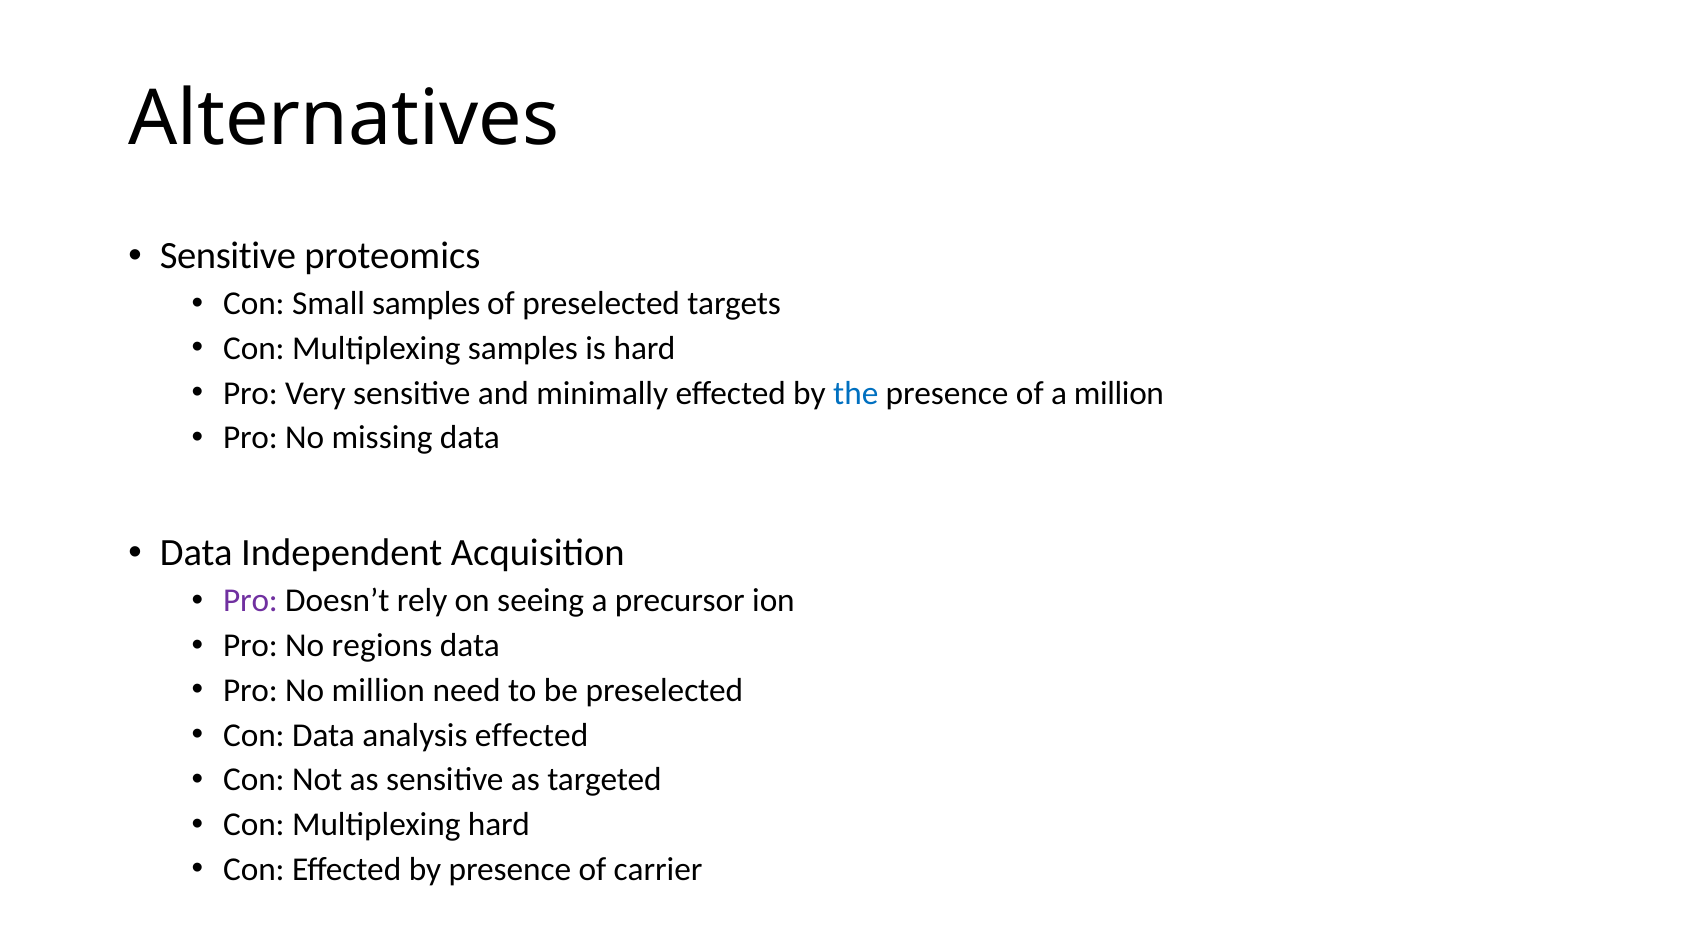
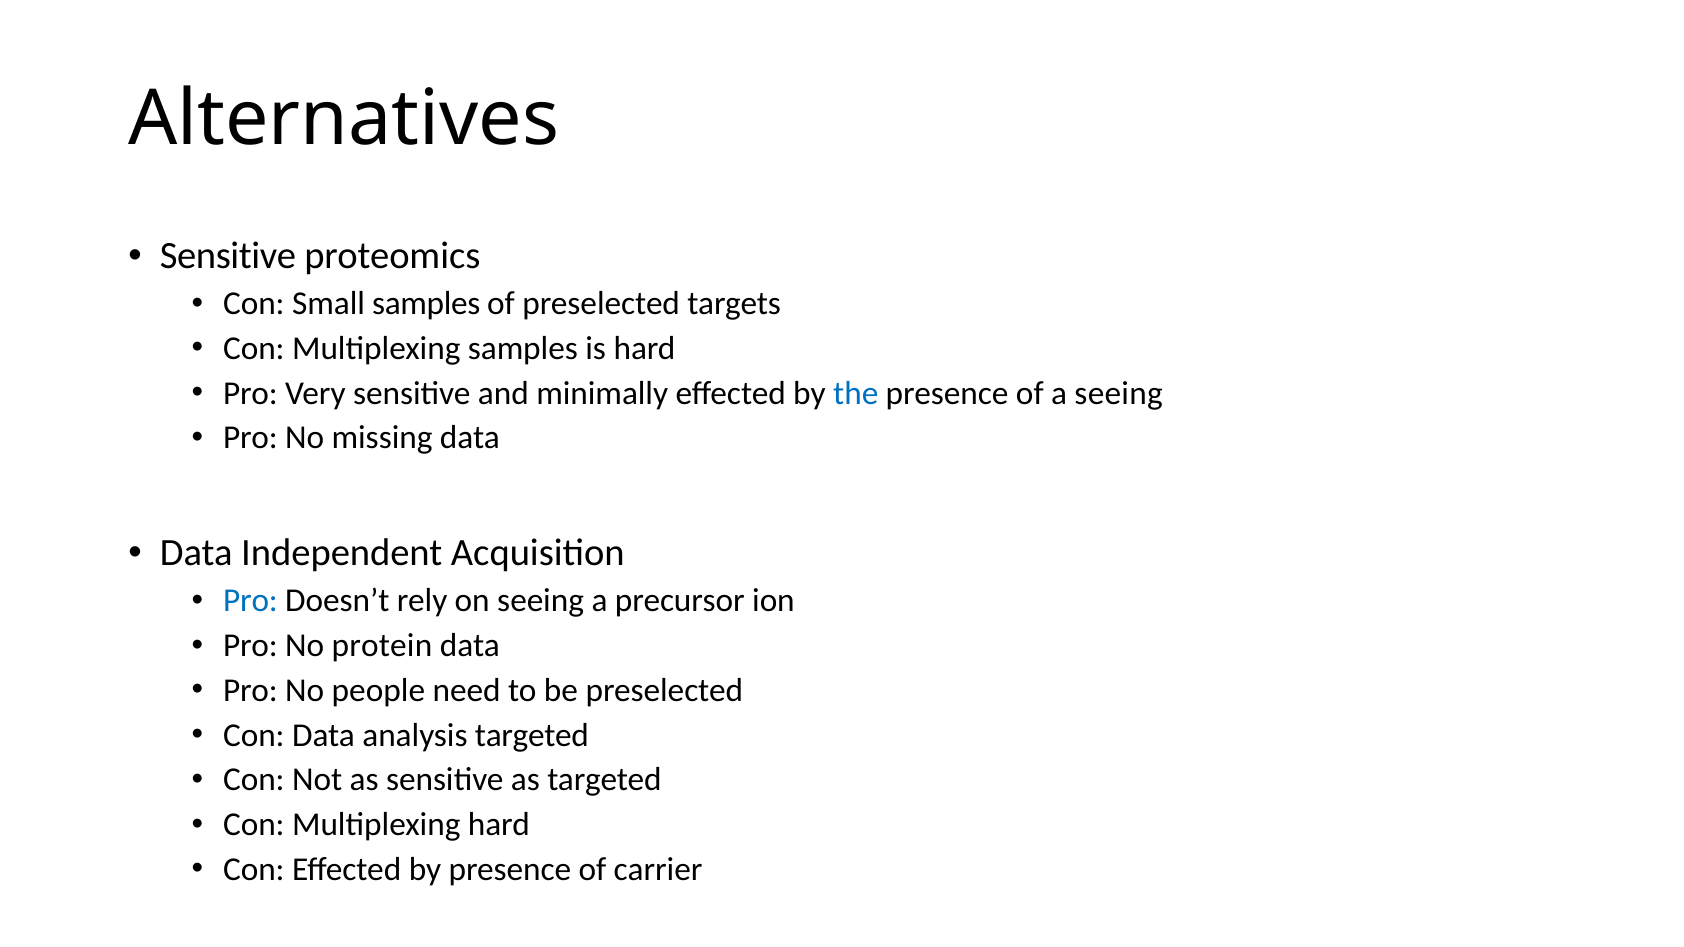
a million: million -> seeing
Pro at (250, 601) colour: purple -> blue
regions: regions -> protein
No million: million -> people
analysis effected: effected -> targeted
